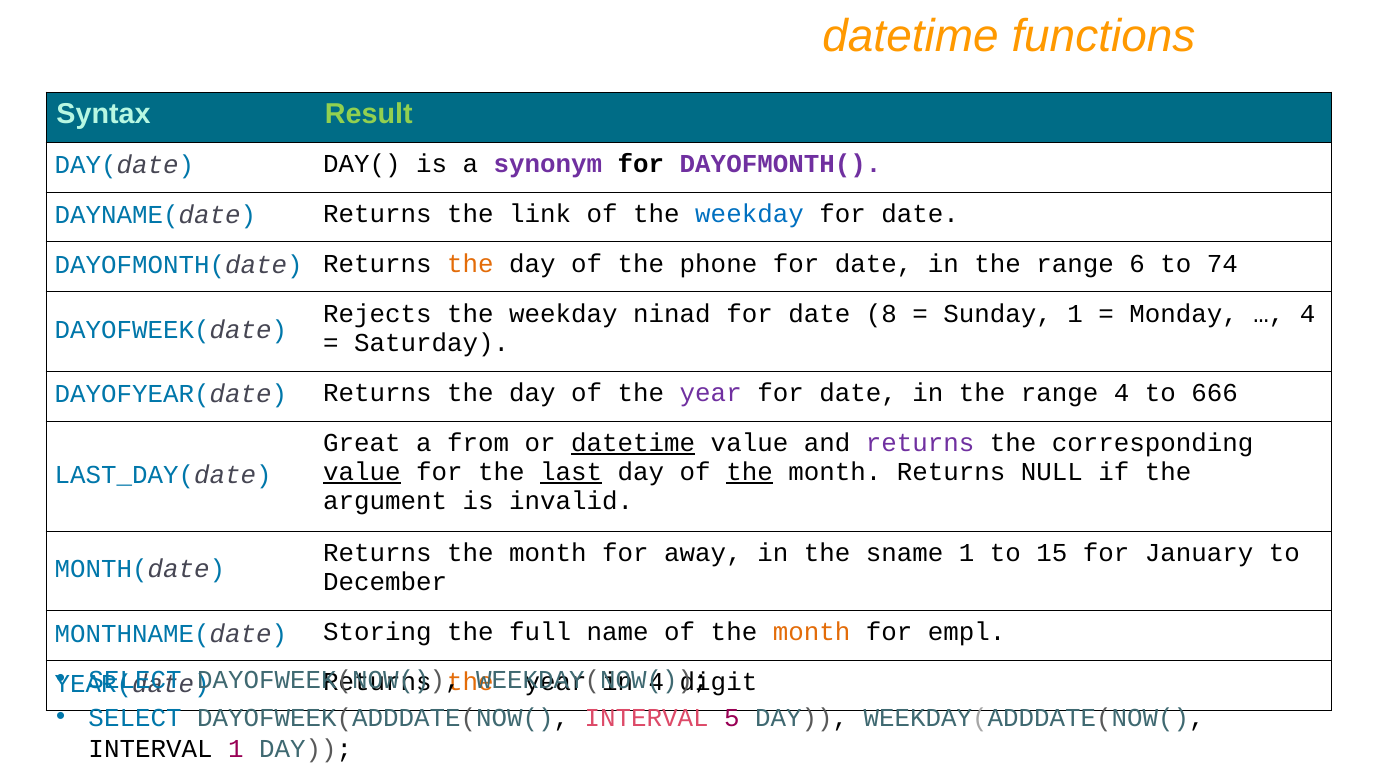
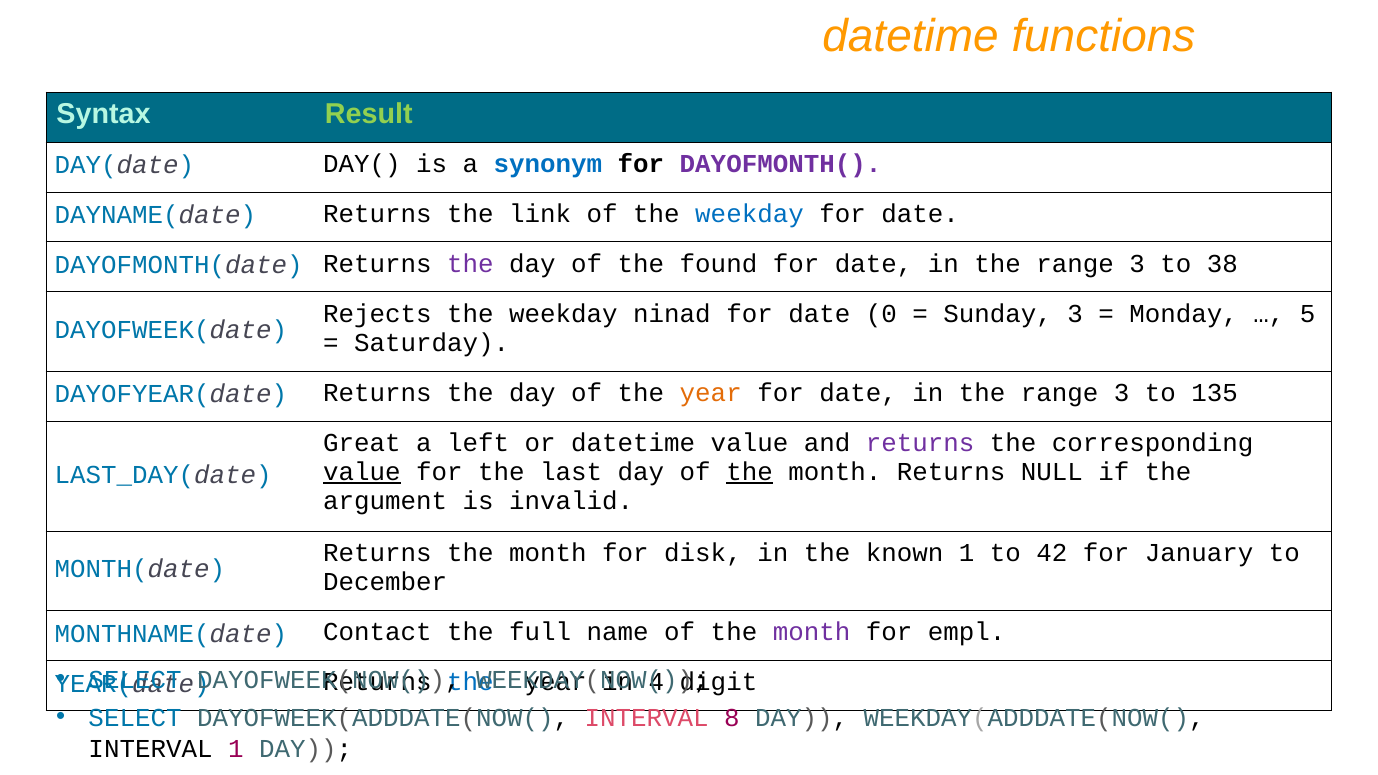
synonym colour: purple -> blue
the at (470, 264) colour: orange -> purple
phone: phone -> found
6 at (1137, 264): 6 -> 3
74: 74 -> 38
8: 8 -> 0
Sunday 1: 1 -> 3
4 at (1308, 314): 4 -> 5
year at (711, 393) colour: purple -> orange
4 at (1122, 393): 4 -> 3
666: 666 -> 135
from: from -> left
datetime at (633, 443) underline: present -> none
last underline: present -> none
away: away -> disk
sname: sname -> known
15: 15 -> 42
Storing: Storing -> Contact
month at (812, 632) colour: orange -> purple
the at (470, 682) colour: orange -> blue
5: 5 -> 8
